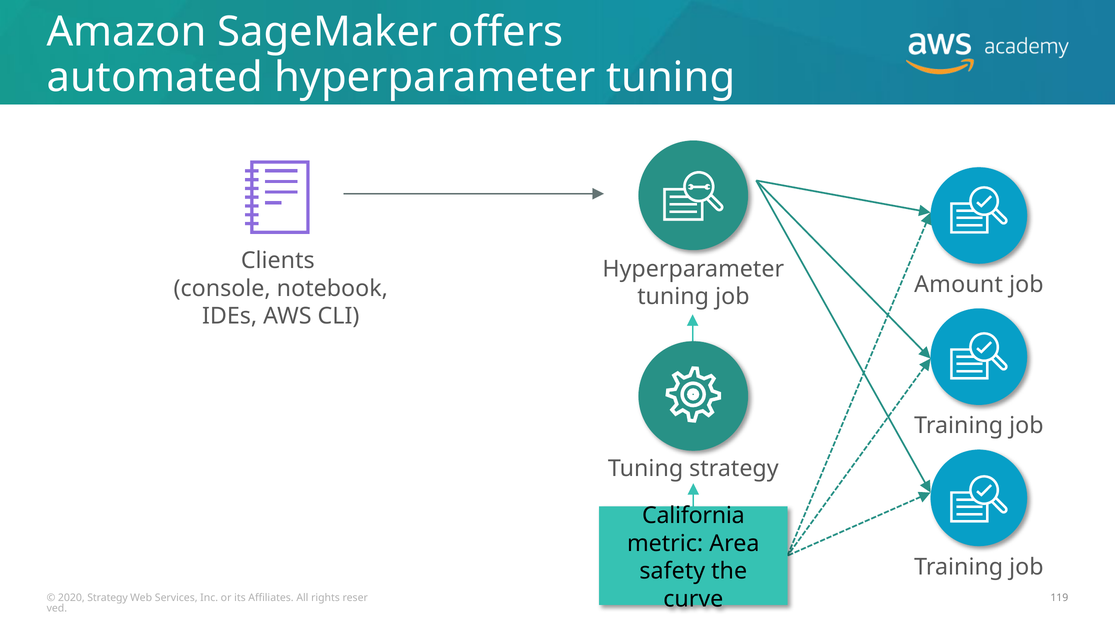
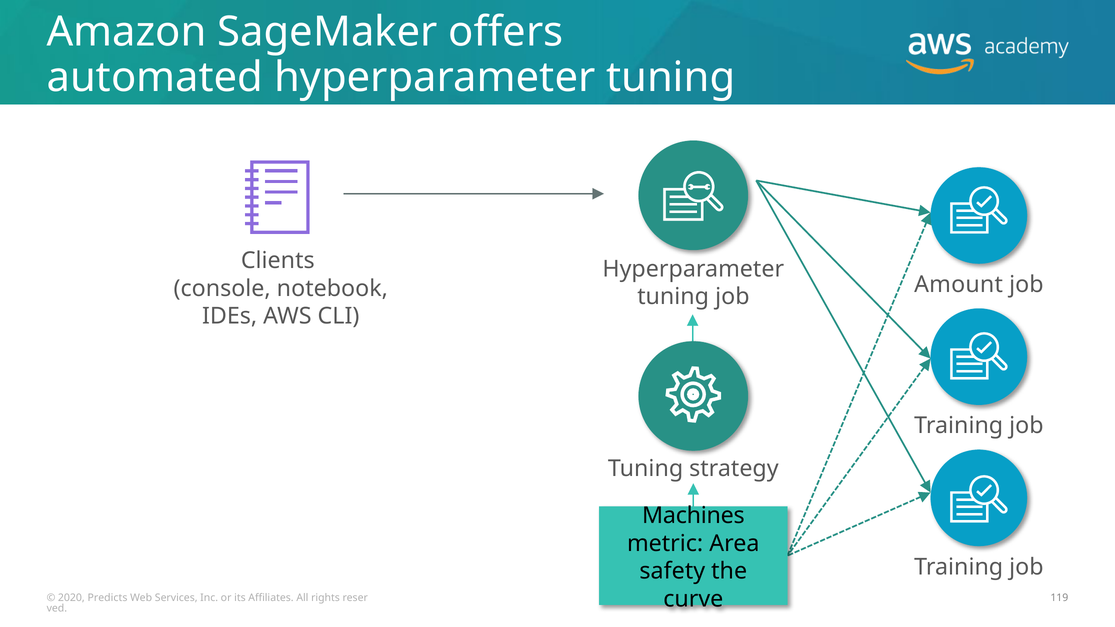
California: California -> Machines
2020 Strategy: Strategy -> Predicts
